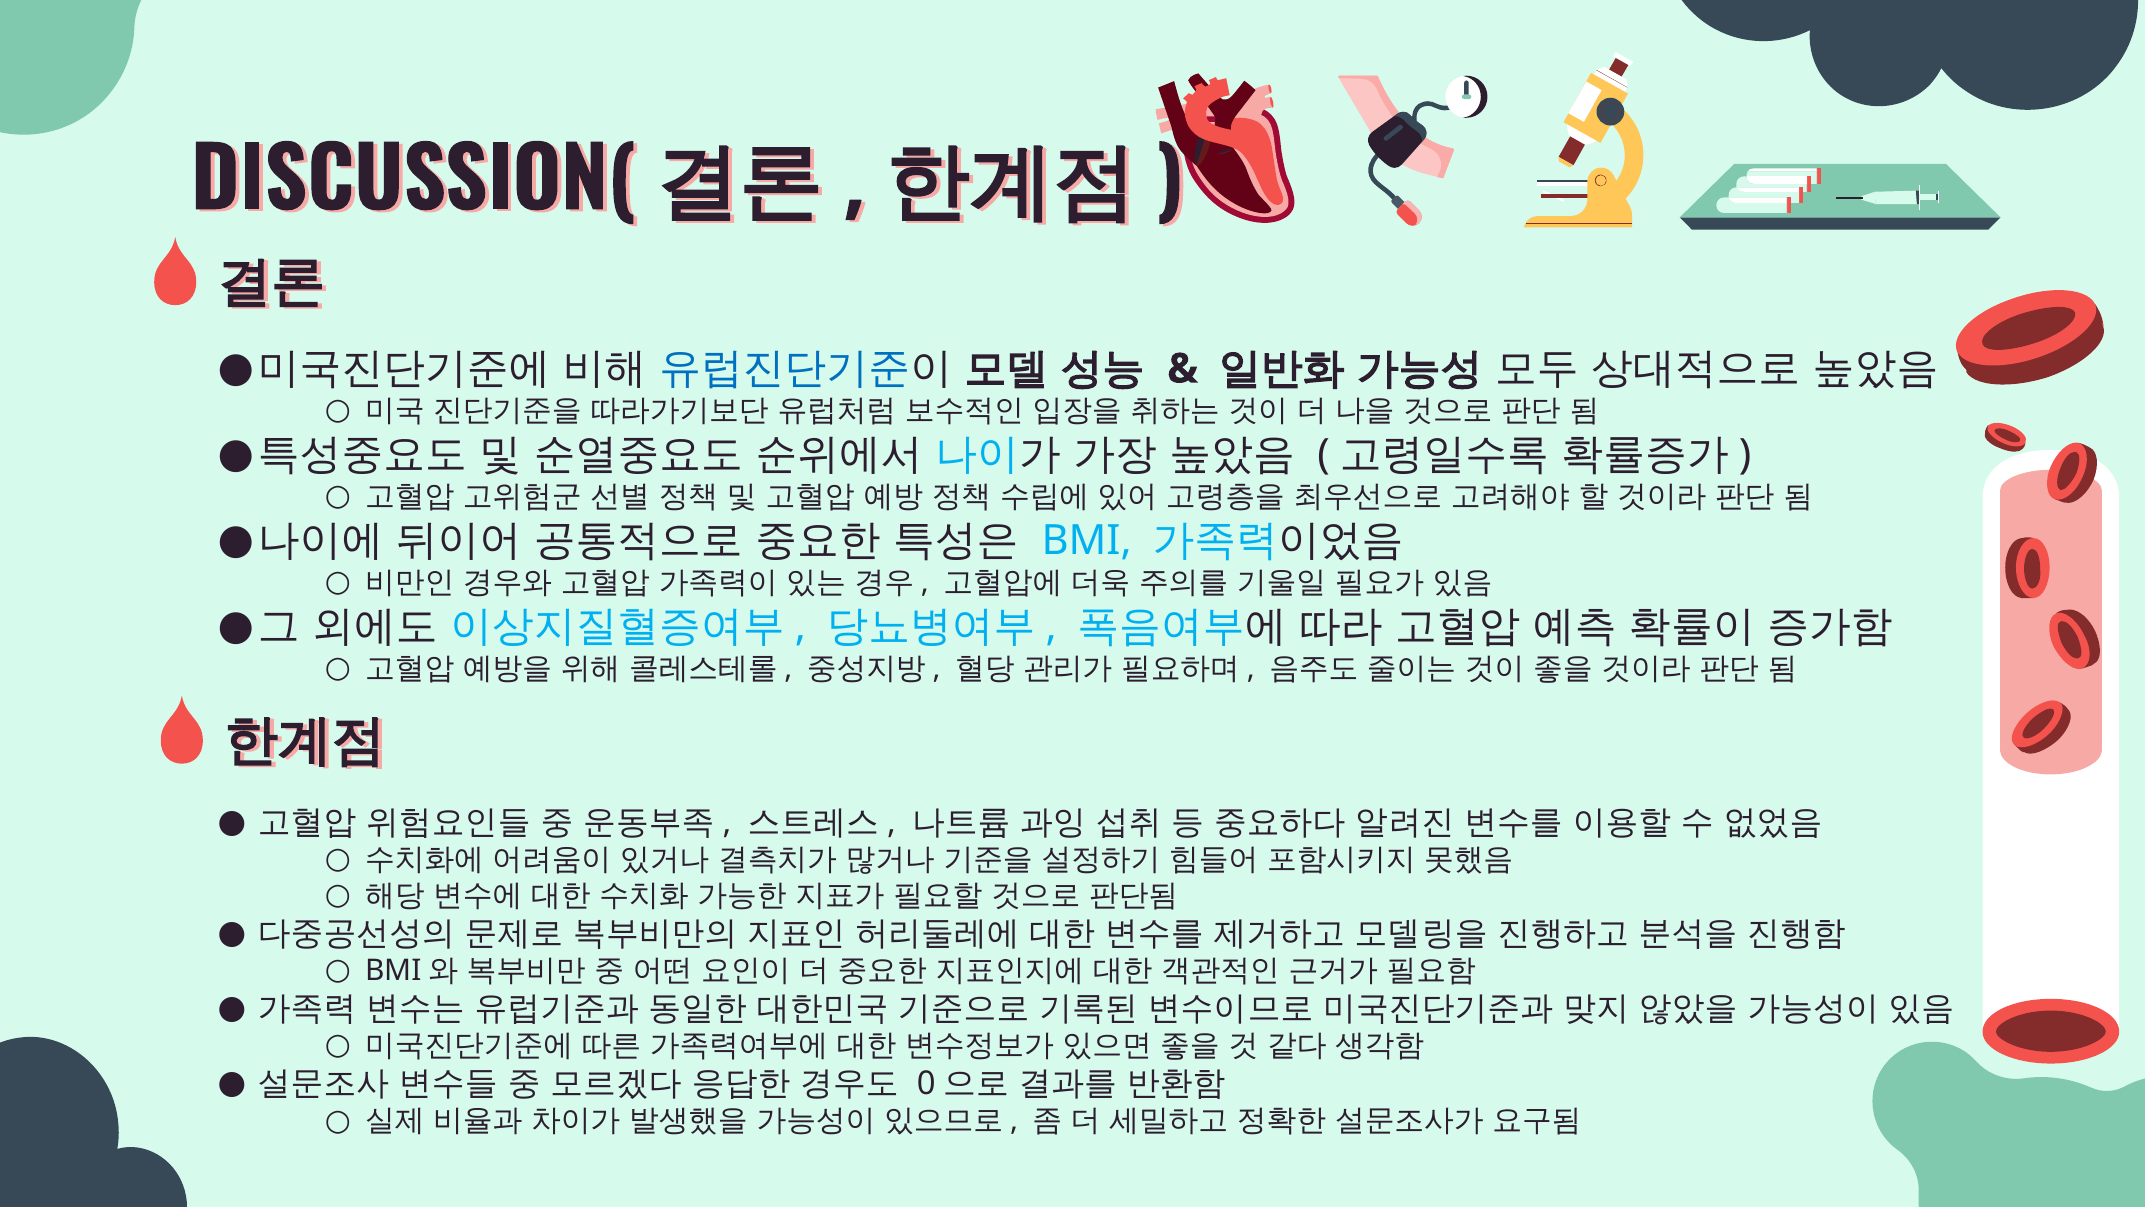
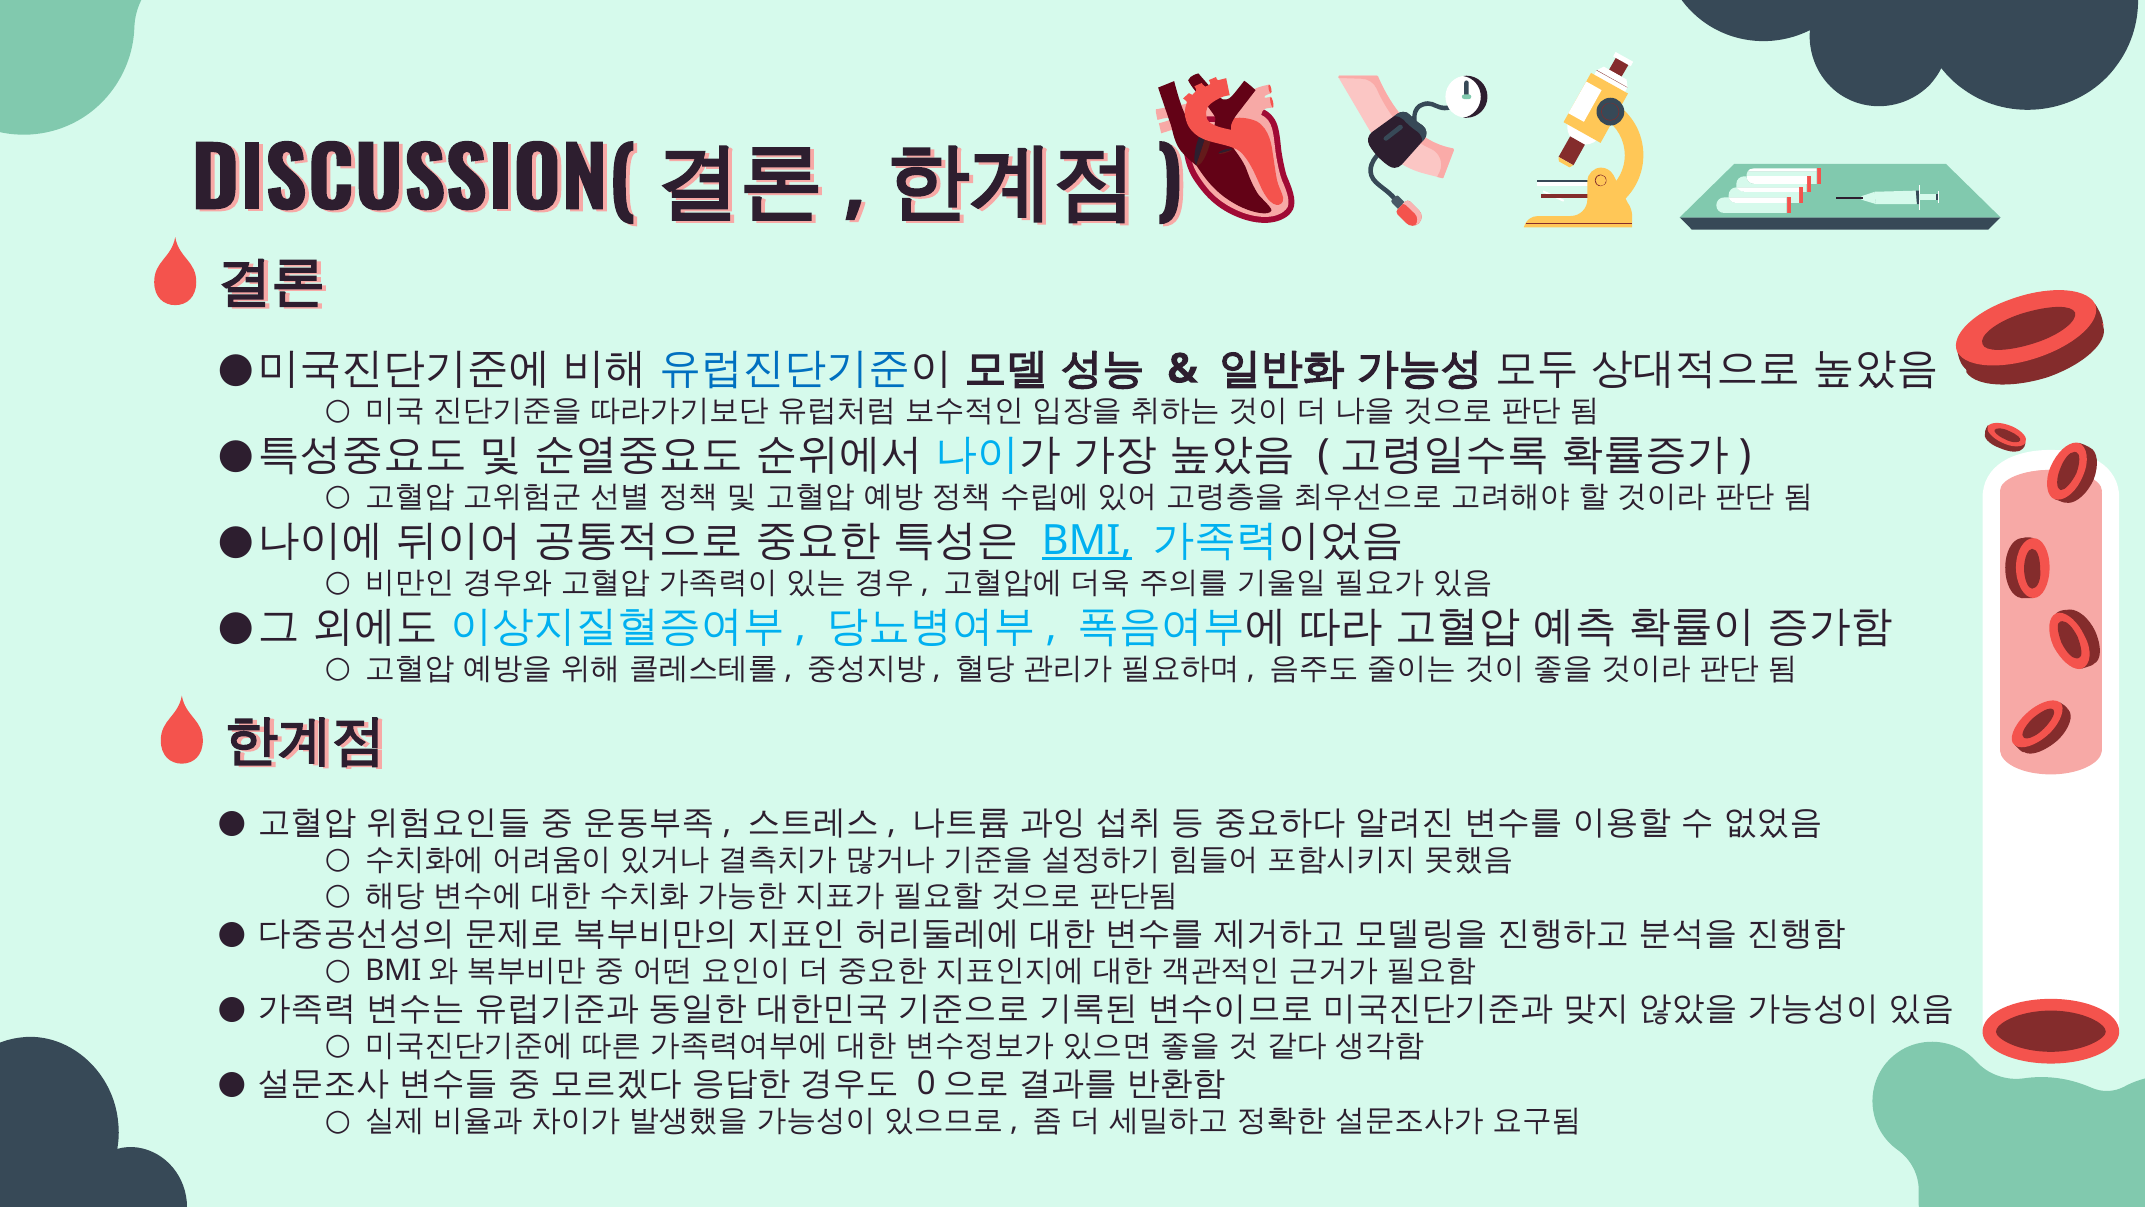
BMI underline: none -> present
